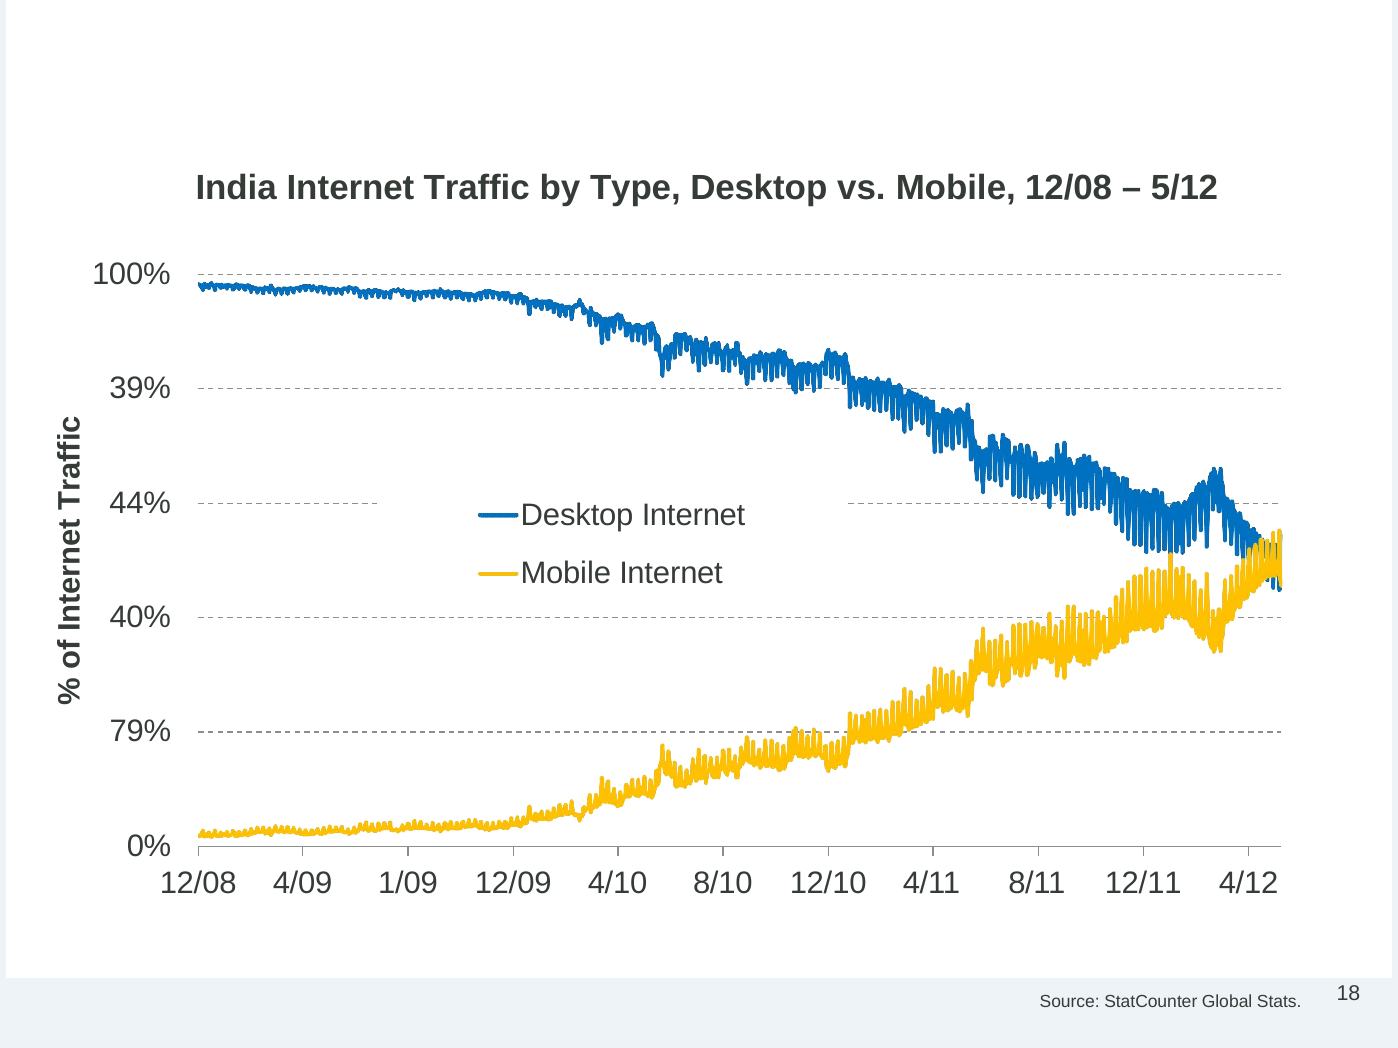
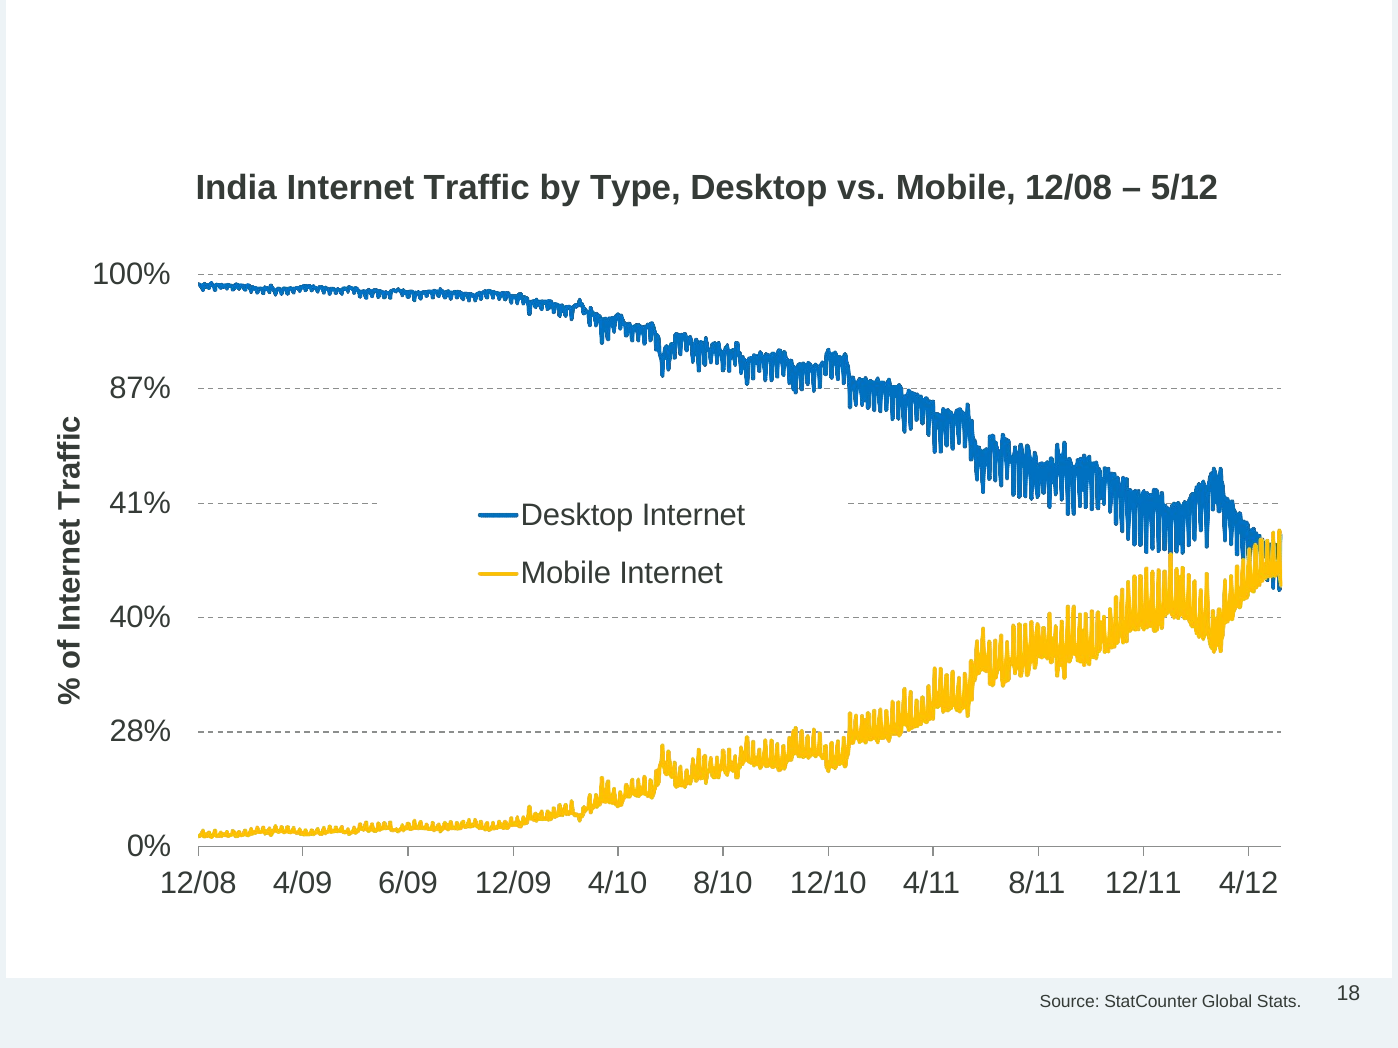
39%: 39% -> 87%
44%: 44% -> 41%
79%: 79% -> 28%
1/09: 1/09 -> 6/09
